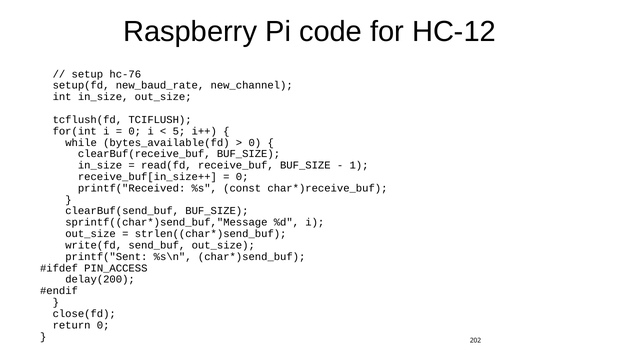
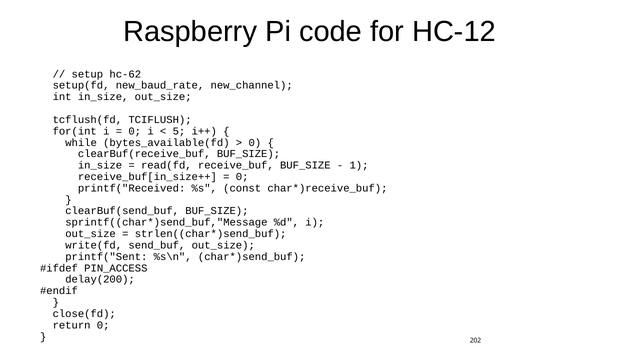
hc-76: hc-76 -> hc-62
